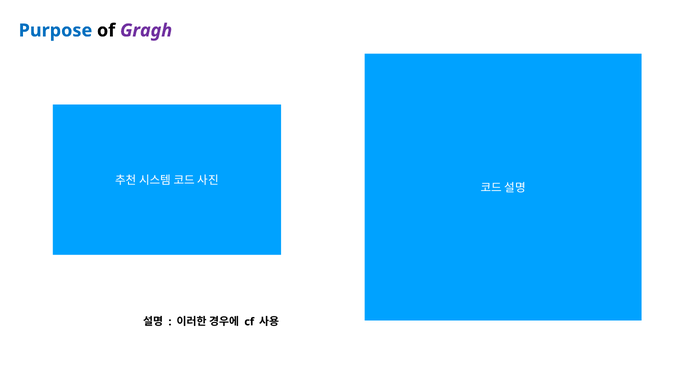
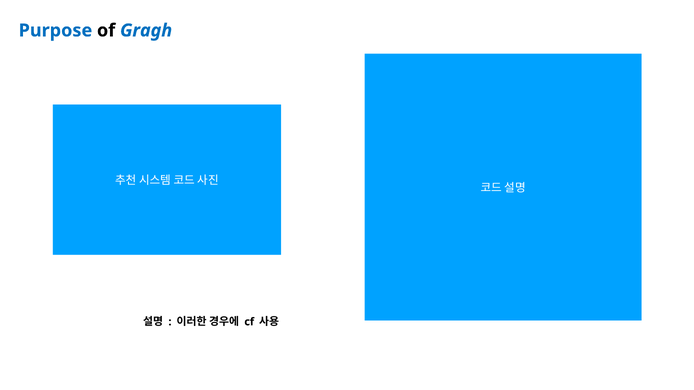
Gragh colour: purple -> blue
